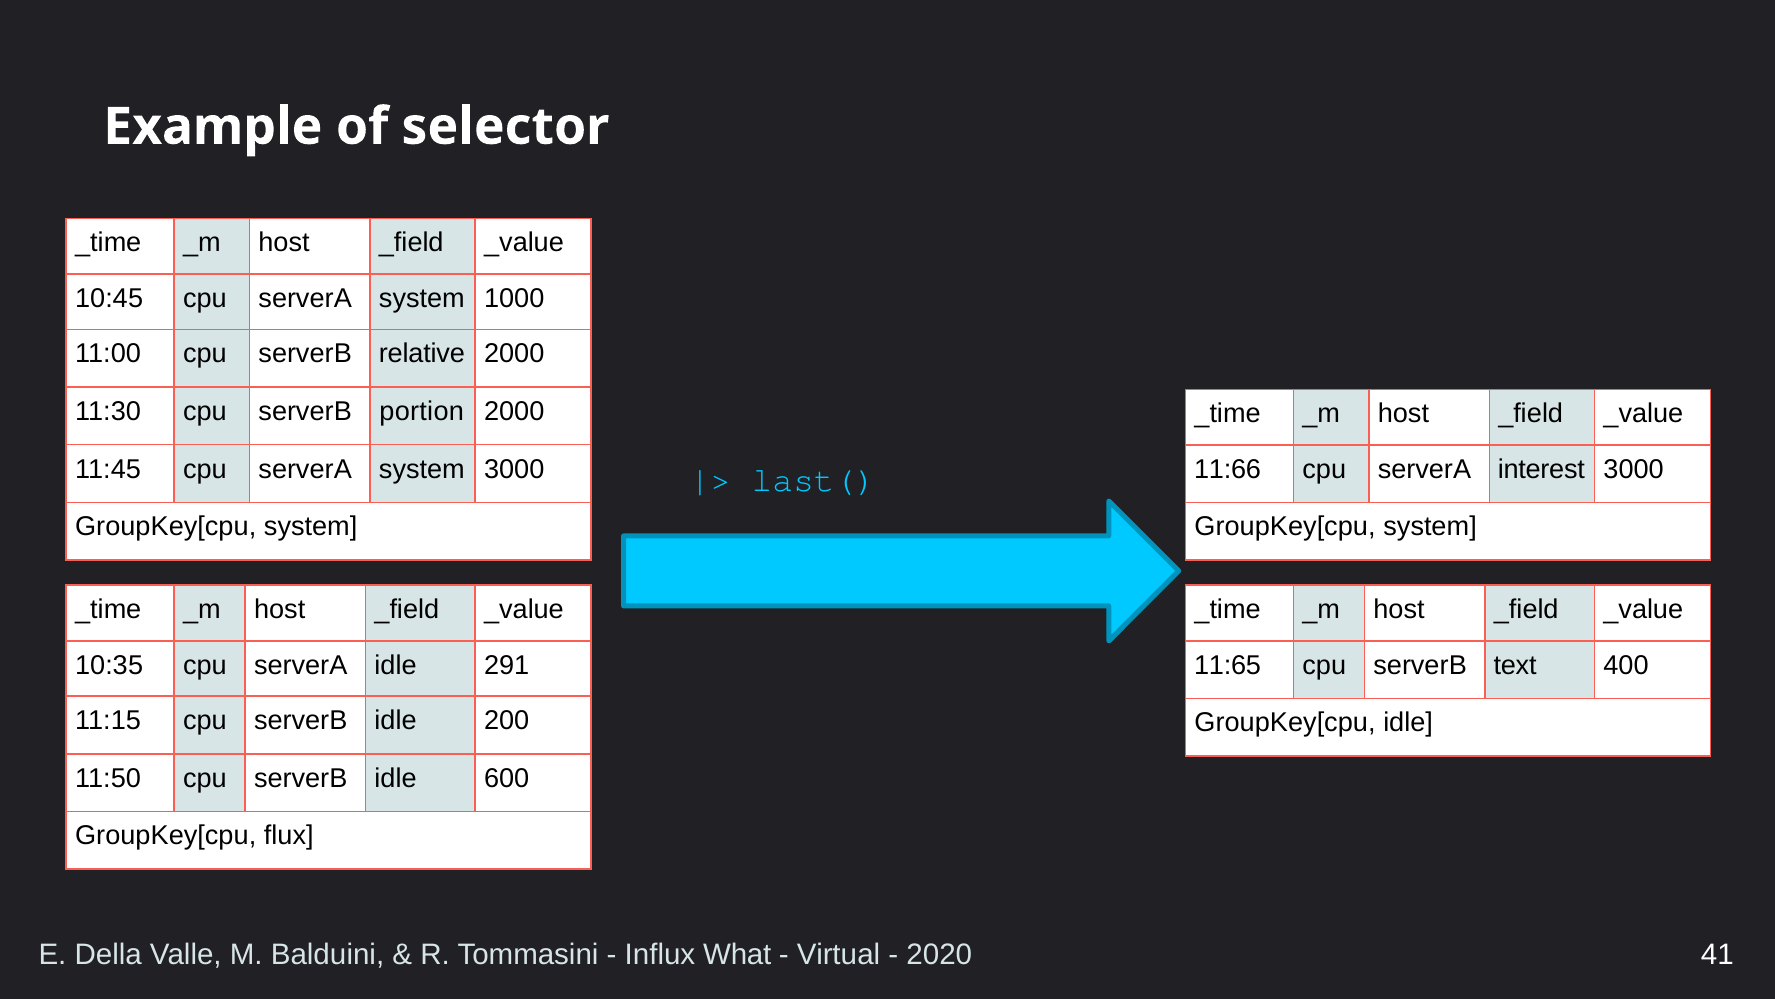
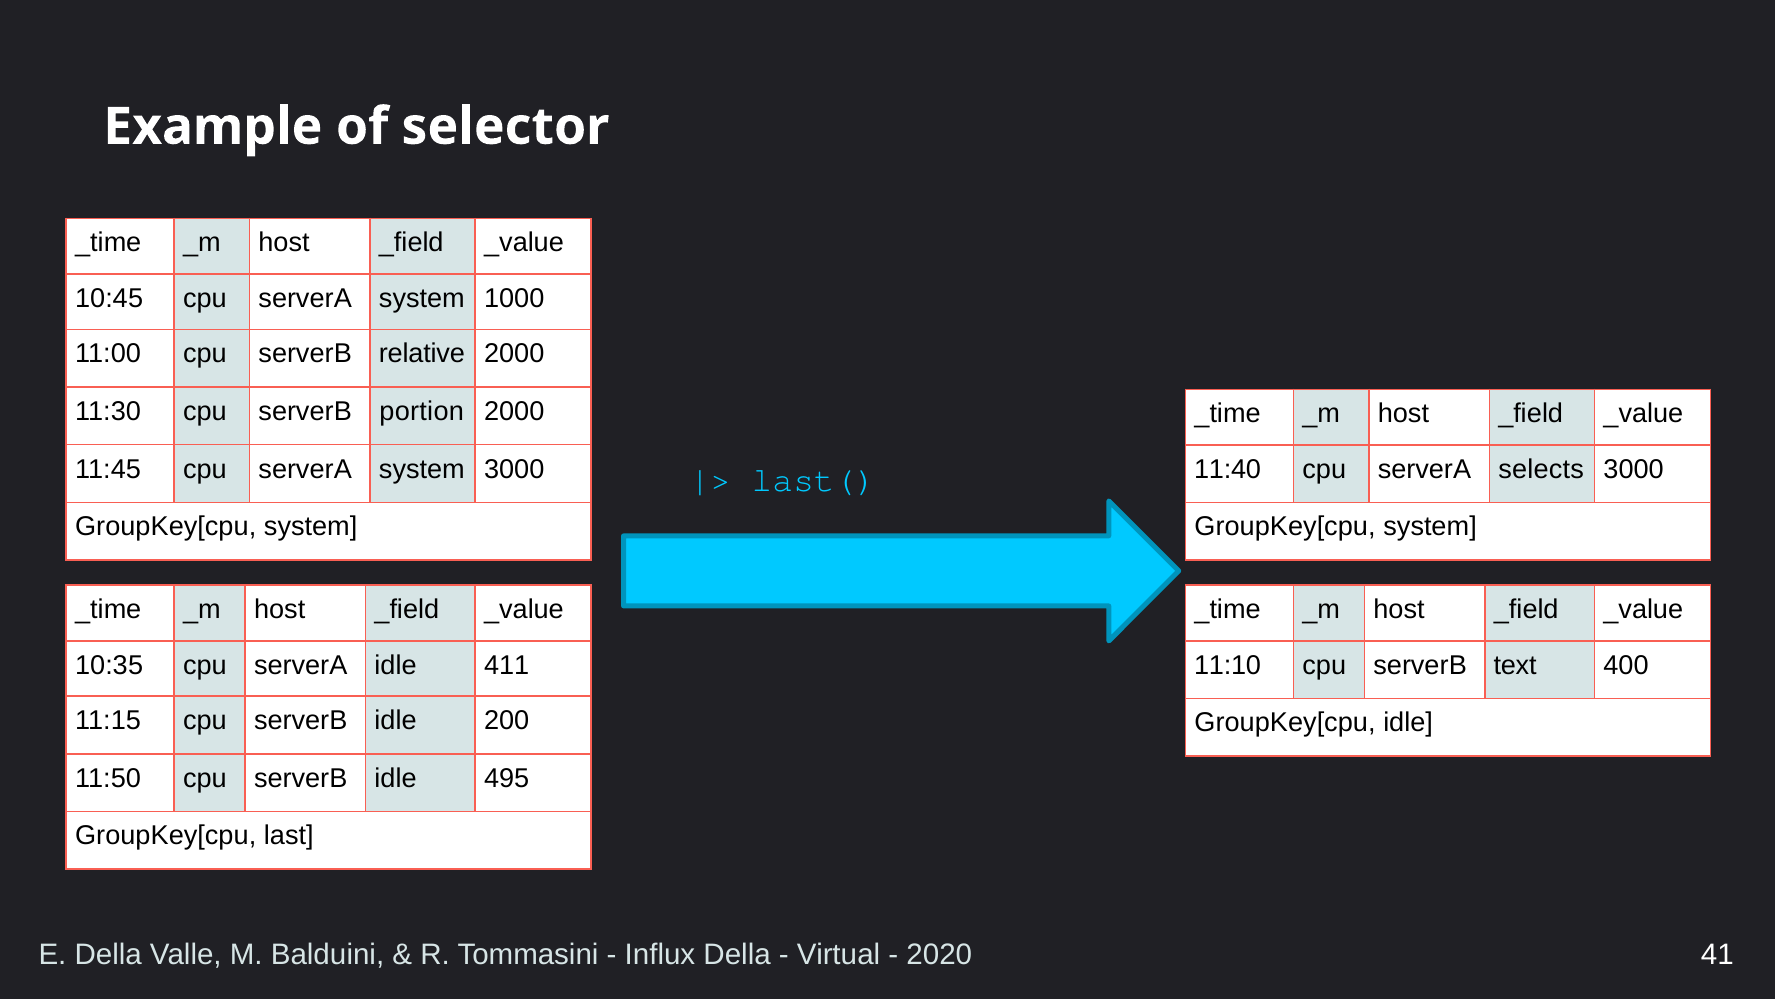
11:66: 11:66 -> 11:40
interest: interest -> selects
291: 291 -> 411
11:65: 11:65 -> 11:10
600: 600 -> 495
flux: flux -> last
Influx What: What -> Della
